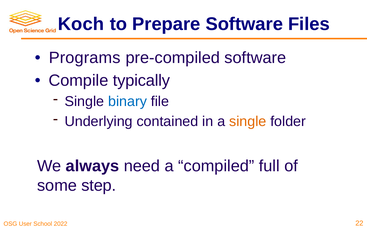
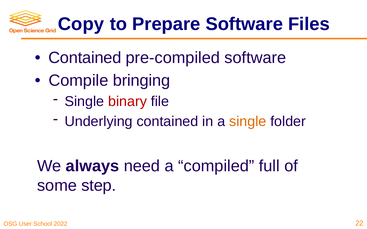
Koch: Koch -> Copy
Programs at (85, 58): Programs -> Contained
typically: typically -> bringing
binary colour: blue -> red
